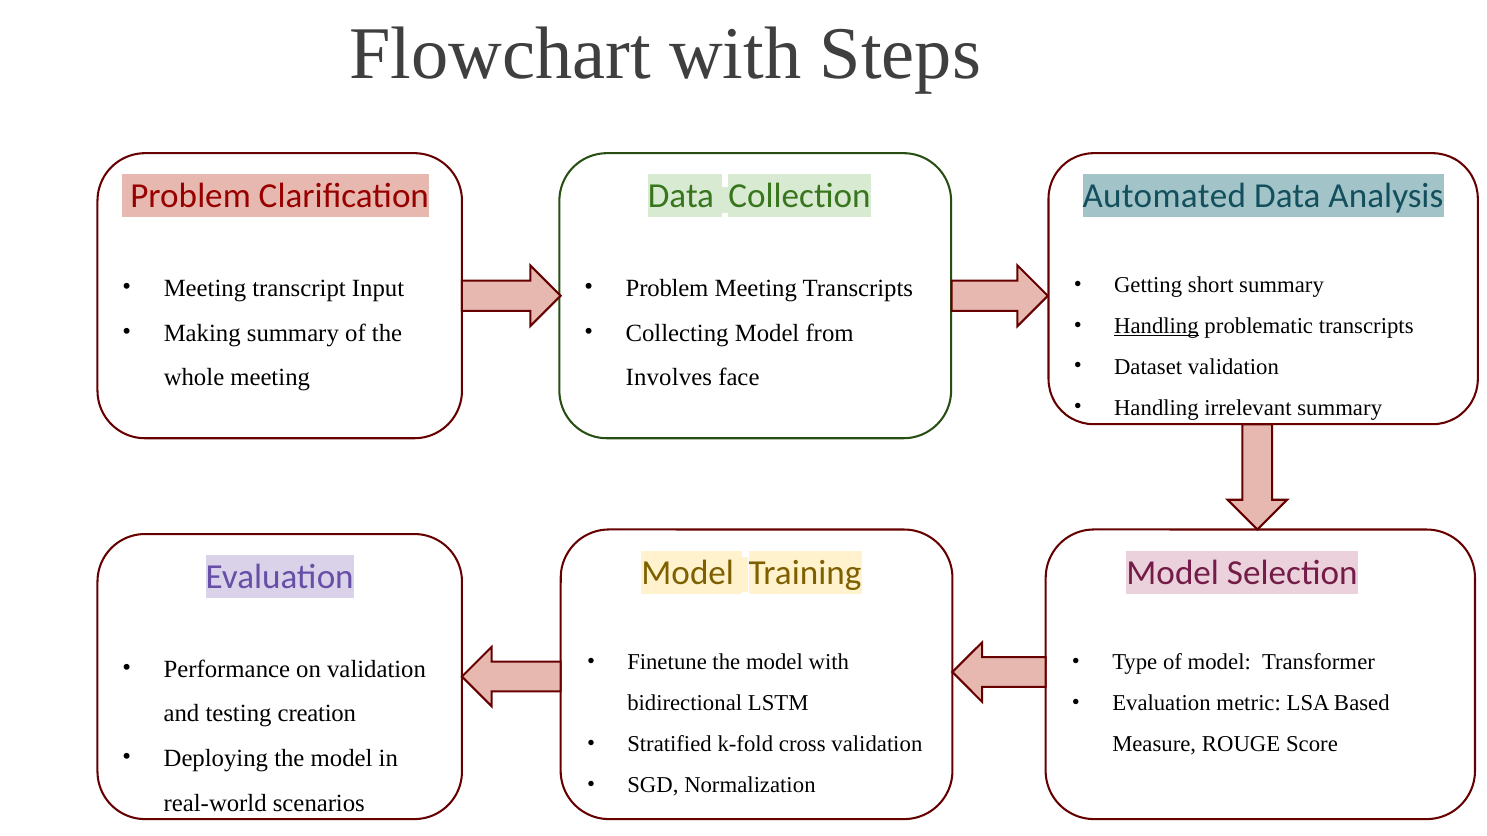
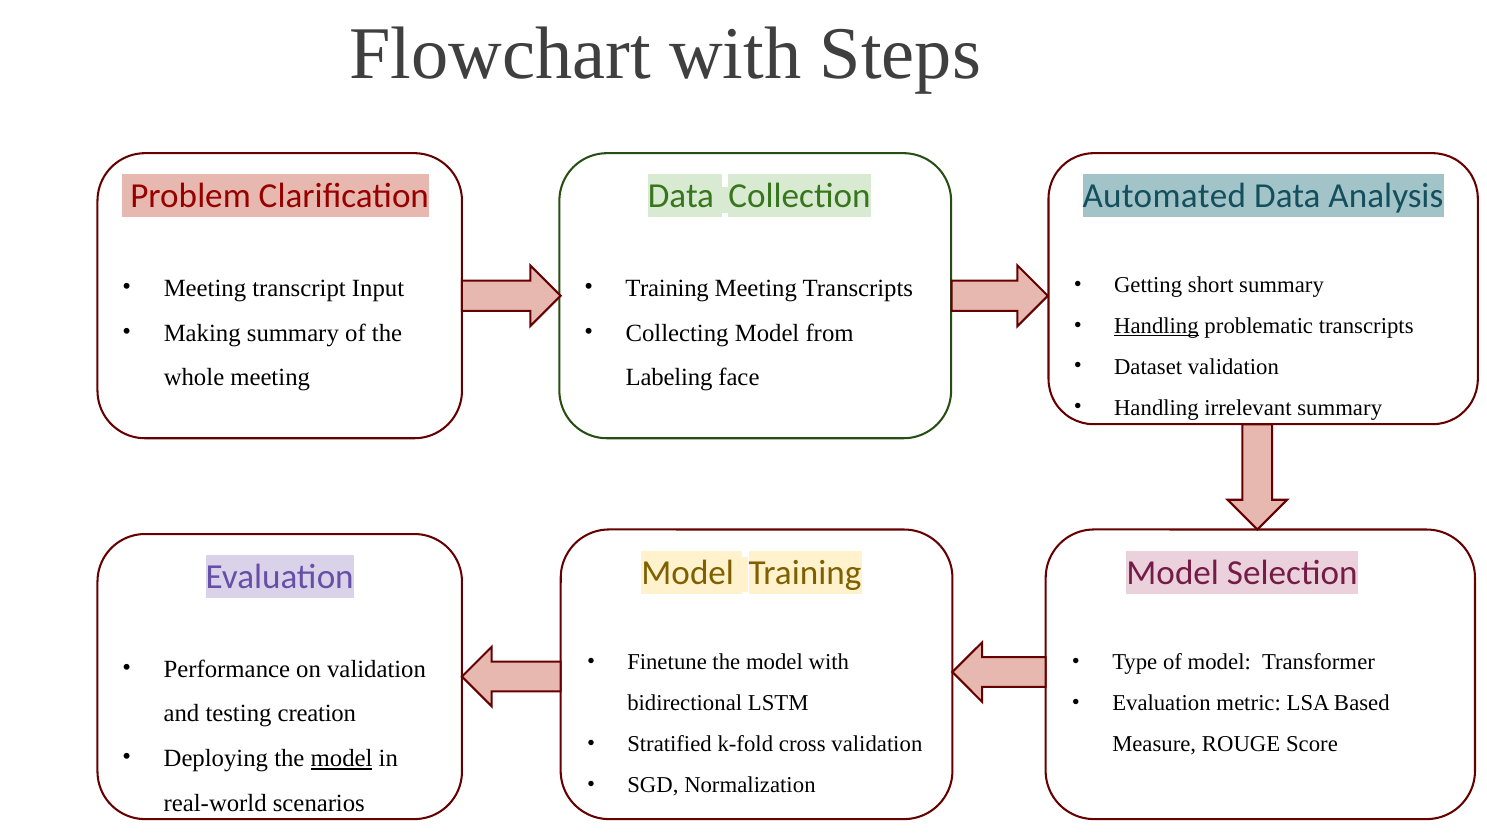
Problem at (667, 288): Problem -> Training
Involves: Involves -> Labeling
model at (342, 759) underline: none -> present
